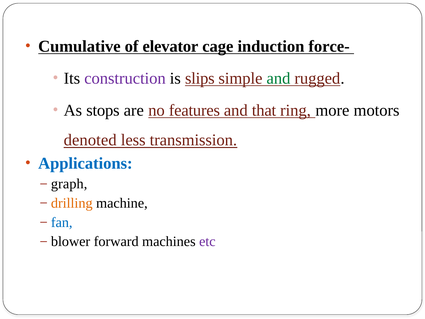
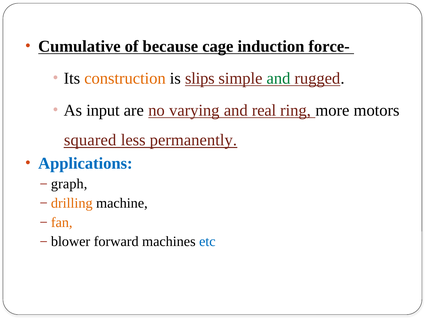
elevator: elevator -> because
construction colour: purple -> orange
stops: stops -> input
features: features -> varying
that: that -> real
denoted: denoted -> squared
transmission: transmission -> permanently
fan colour: blue -> orange
etc colour: purple -> blue
